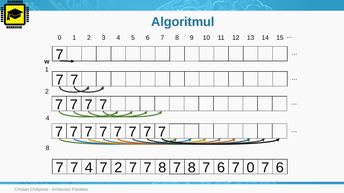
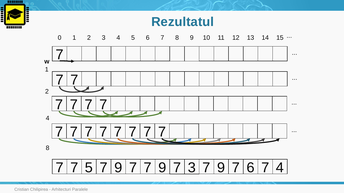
Algoritmul: Algoritmul -> Rezultatul
7 4: 4 -> 5
2 at (118, 168): 2 -> 9
7 7 8: 8 -> 9
8 at (192, 168): 8 -> 3
6 at (221, 168): 6 -> 9
0 at (251, 168): 0 -> 6
6 at (280, 168): 6 -> 4
